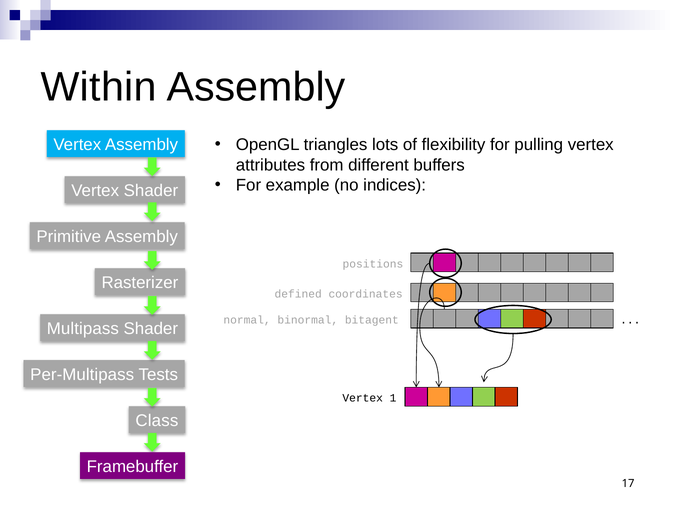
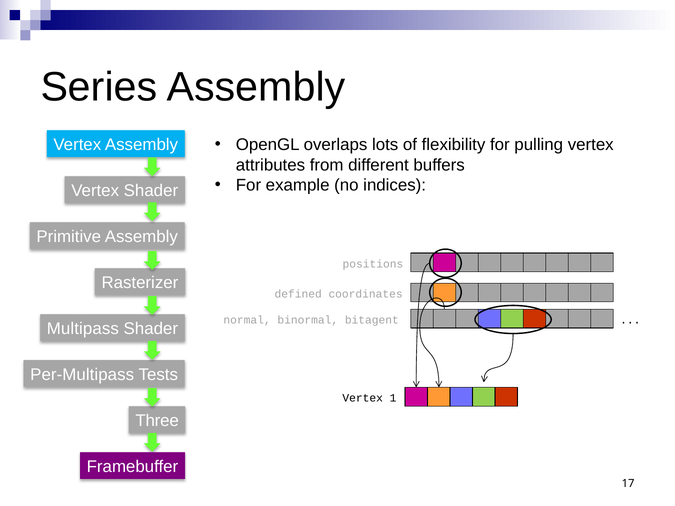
Within: Within -> Series
triangles: triangles -> overlaps
Class: Class -> Three
